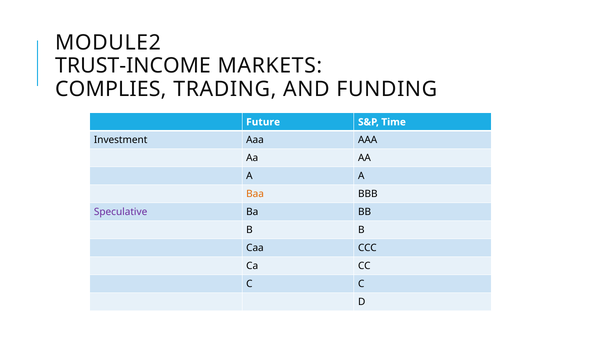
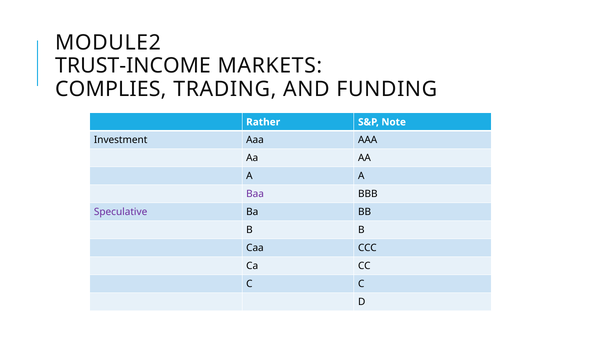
Future: Future -> Rather
Time: Time -> Note
Baa colour: orange -> purple
